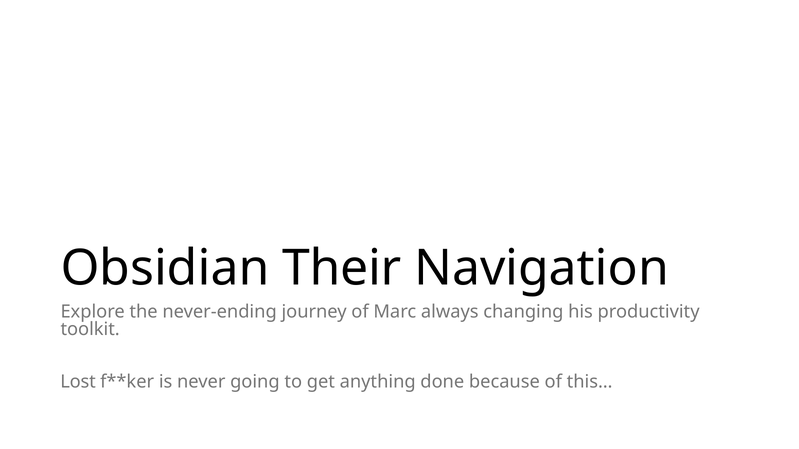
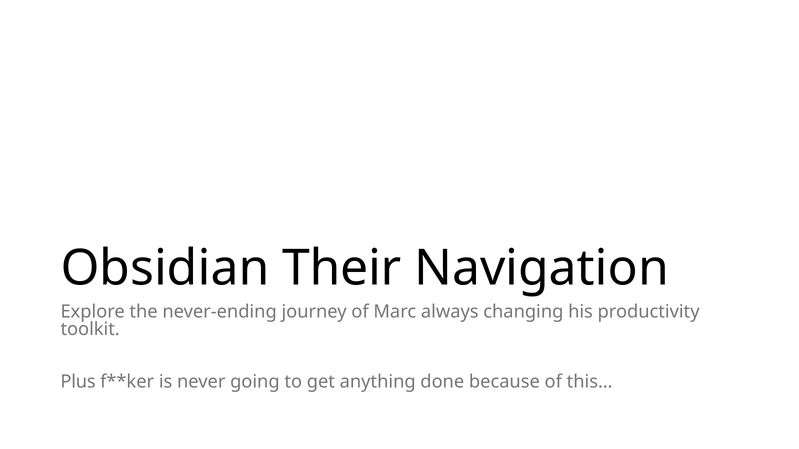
Lost: Lost -> Plus
